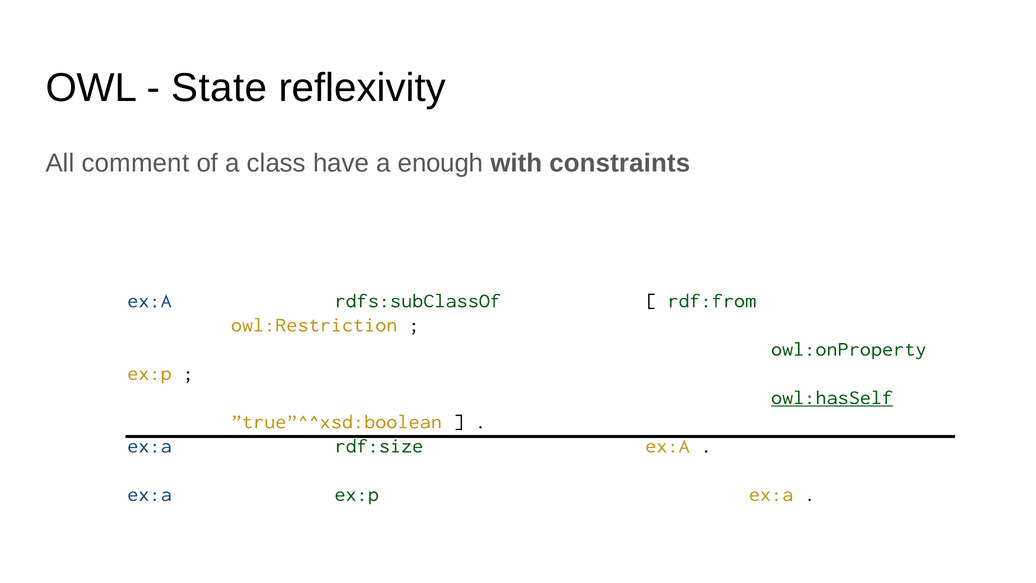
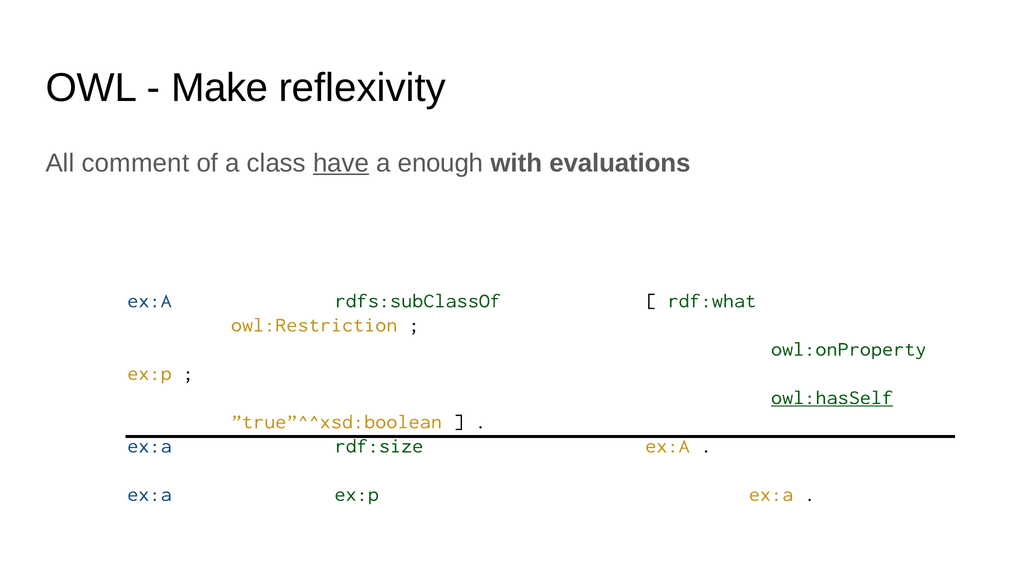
State: State -> Make
have underline: none -> present
constraints: constraints -> evaluations
rdf:from: rdf:from -> rdf:what
